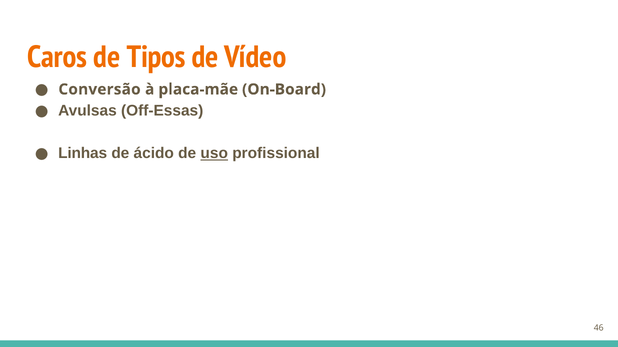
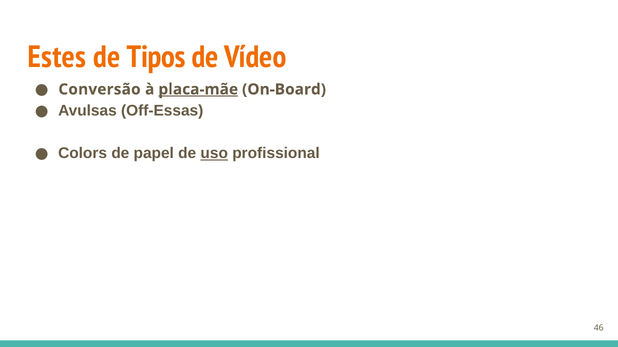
Caros: Caros -> Estes
placa-mãe underline: none -> present
Linhas: Linhas -> Colors
ácido: ácido -> papel
